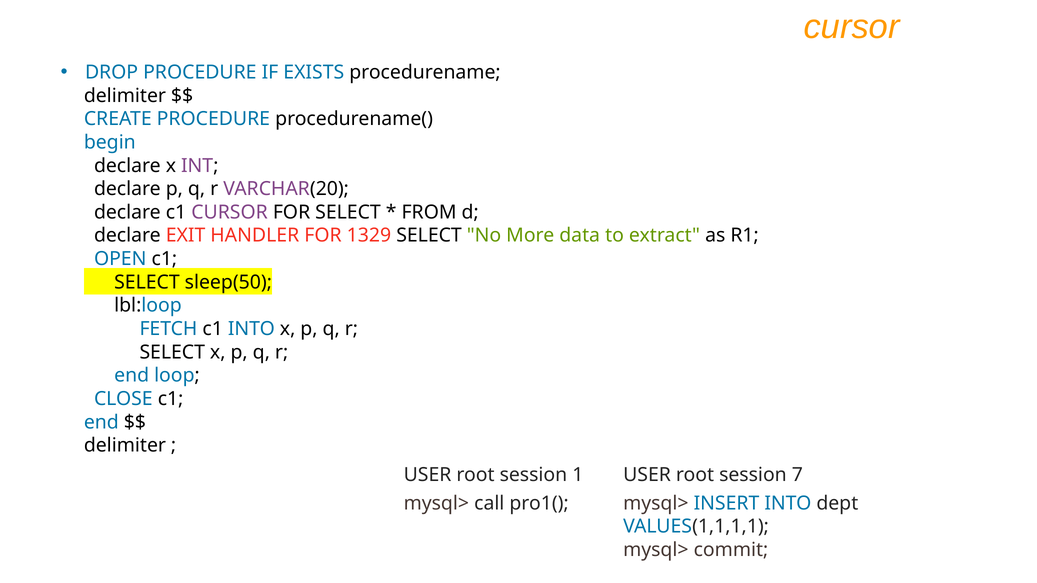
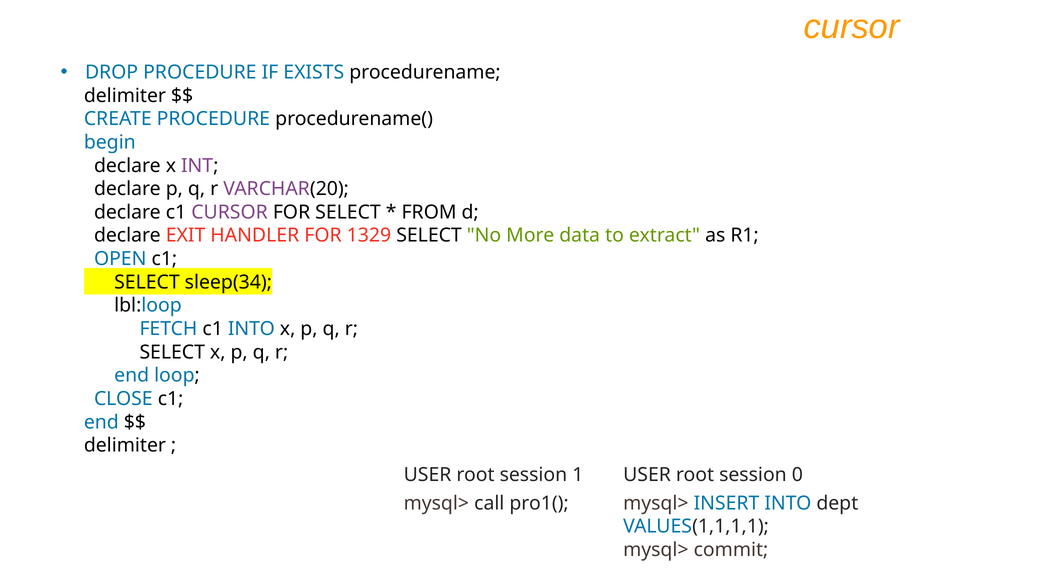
sleep(50: sleep(50 -> sleep(34
7: 7 -> 0
